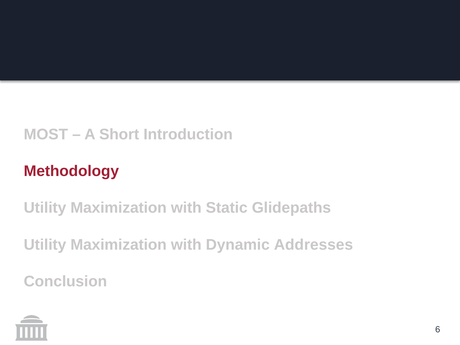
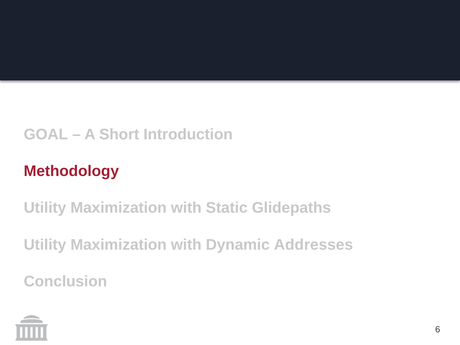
MOST: MOST -> GOAL
